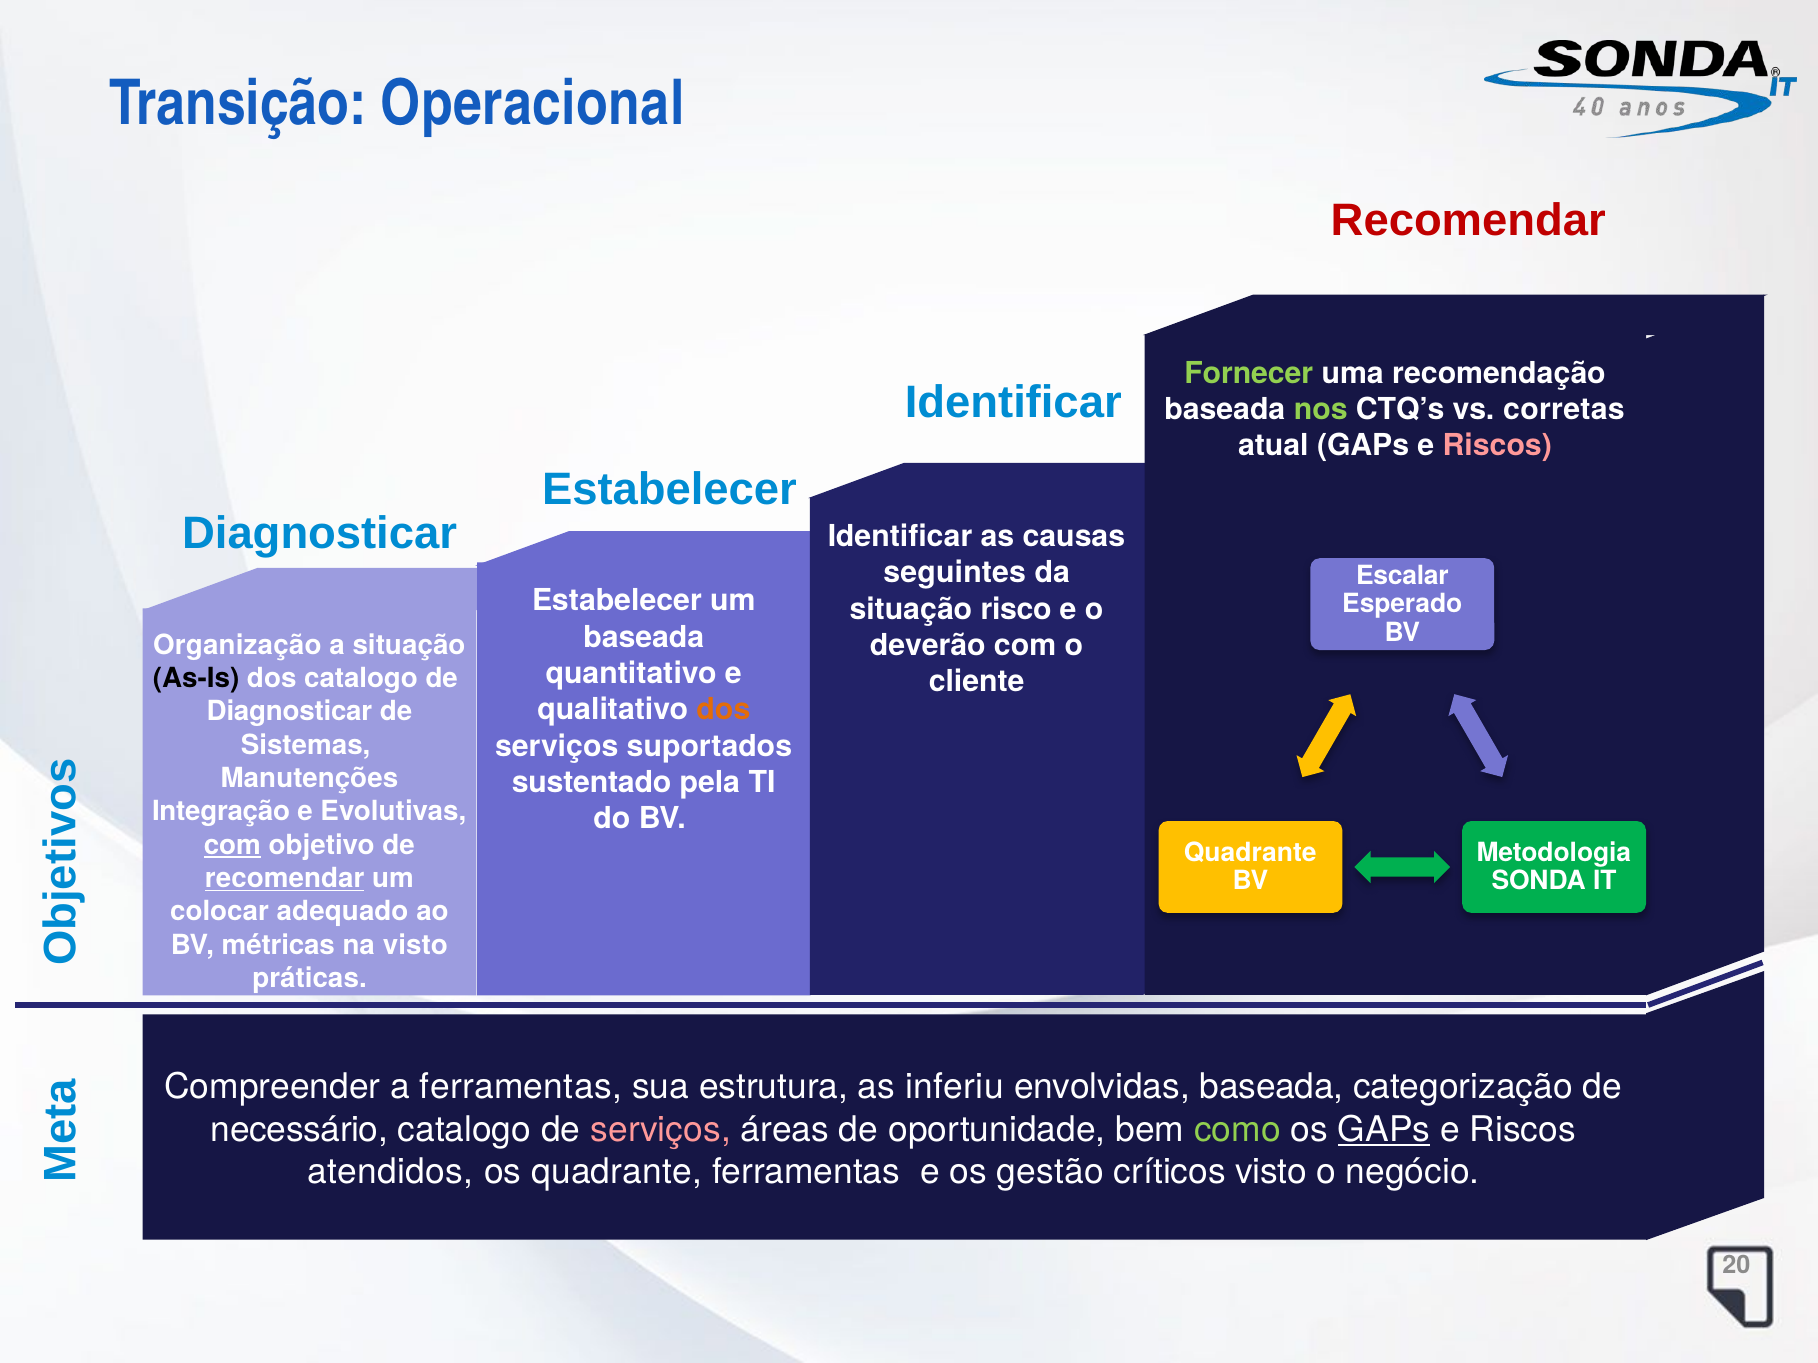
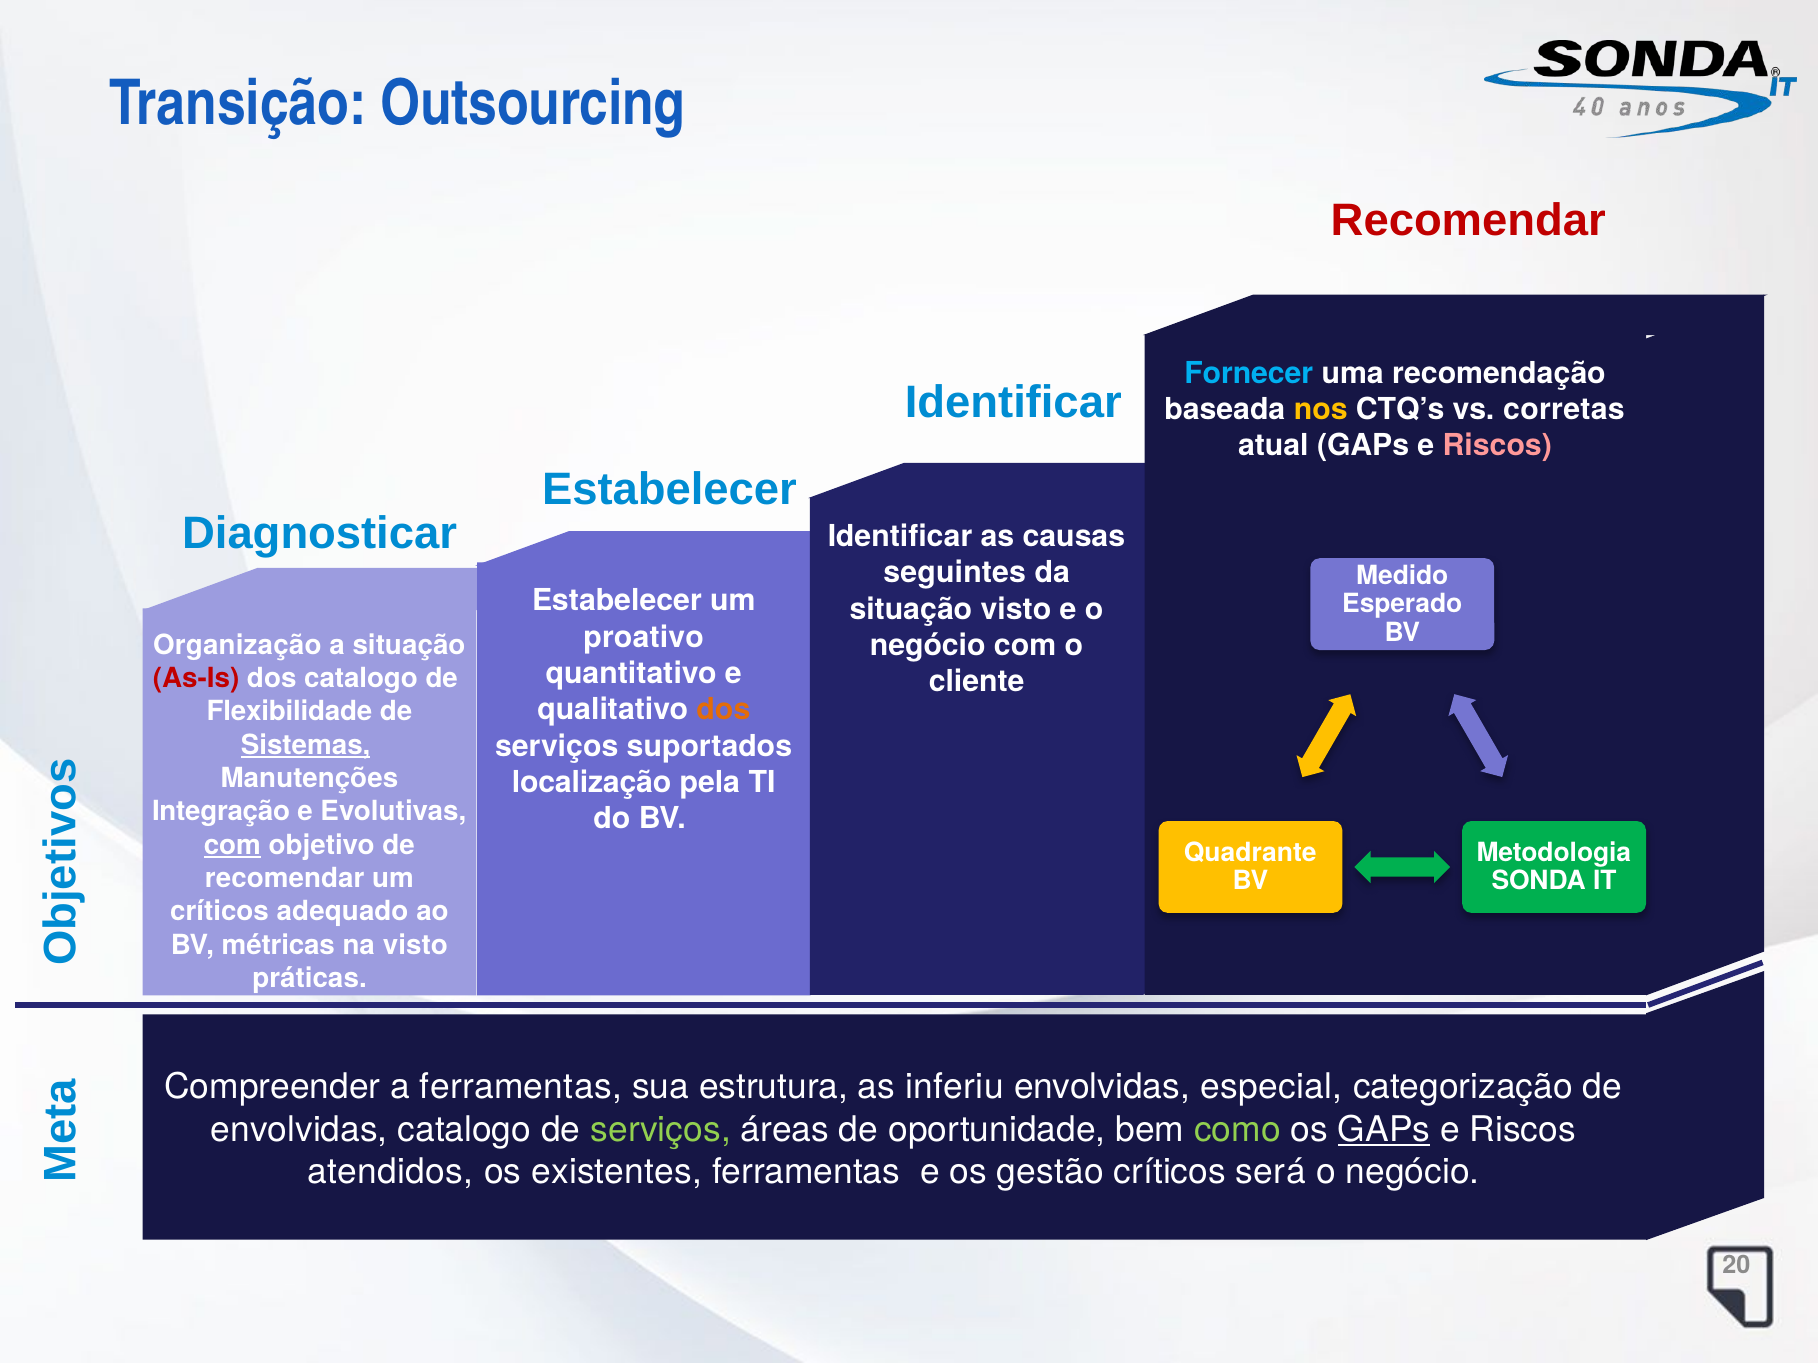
Operacional: Operacional -> Outsourcing
Fornecer colour: light green -> light blue
nos colour: light green -> yellow
Escalar: Escalar -> Medido
situação risco: risco -> visto
baseada at (644, 637): baseada -> proativo
deverão at (928, 646): deverão -> negócio
As-Is colour: black -> red
Diagnosticar at (289, 712): Diagnosticar -> Flexibilidade
Sistemas underline: none -> present
sustentado: sustentado -> localização
recomendar at (285, 879) underline: present -> none
colocar at (219, 912): colocar -> críticos
envolvidas baseada: baseada -> especial
necessário at (299, 1130): necessário -> envolvidas
serviços at (661, 1130) colour: pink -> light green
os quadrante: quadrante -> existentes
críticos visto: visto -> será
